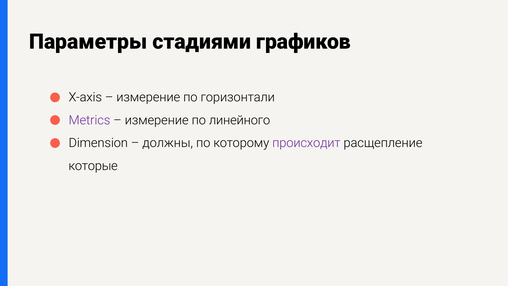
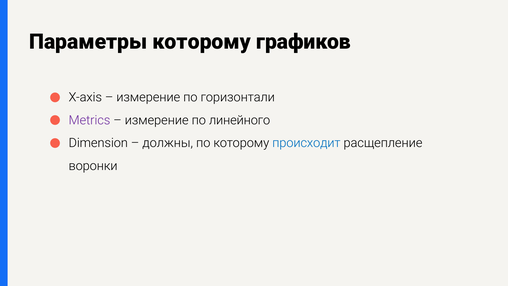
Параметры стадиями: стадиями -> которому
происходит colour: purple -> blue
которые: которые -> воронки
